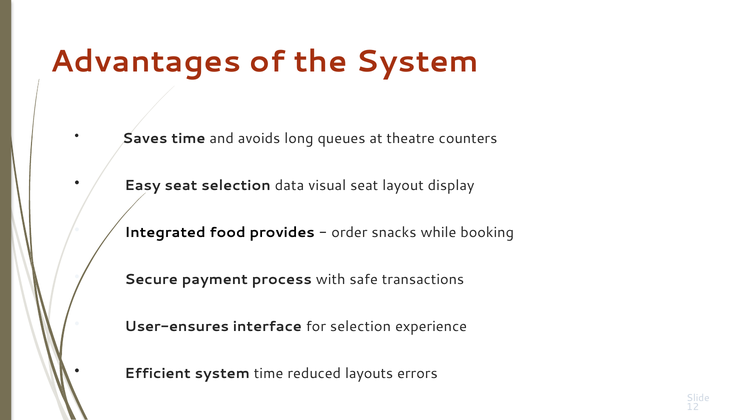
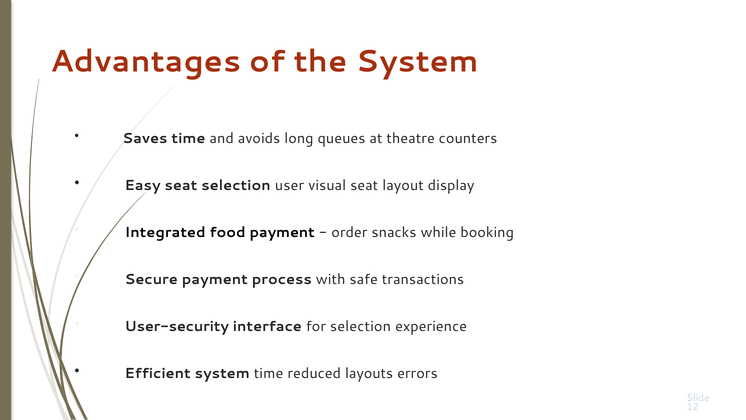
data: data -> user
food provides: provides -> payment
User-ensures: User-ensures -> User-security
